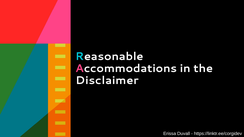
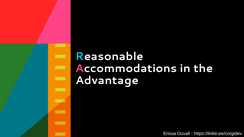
Disclaimer: Disclaimer -> Advantage
